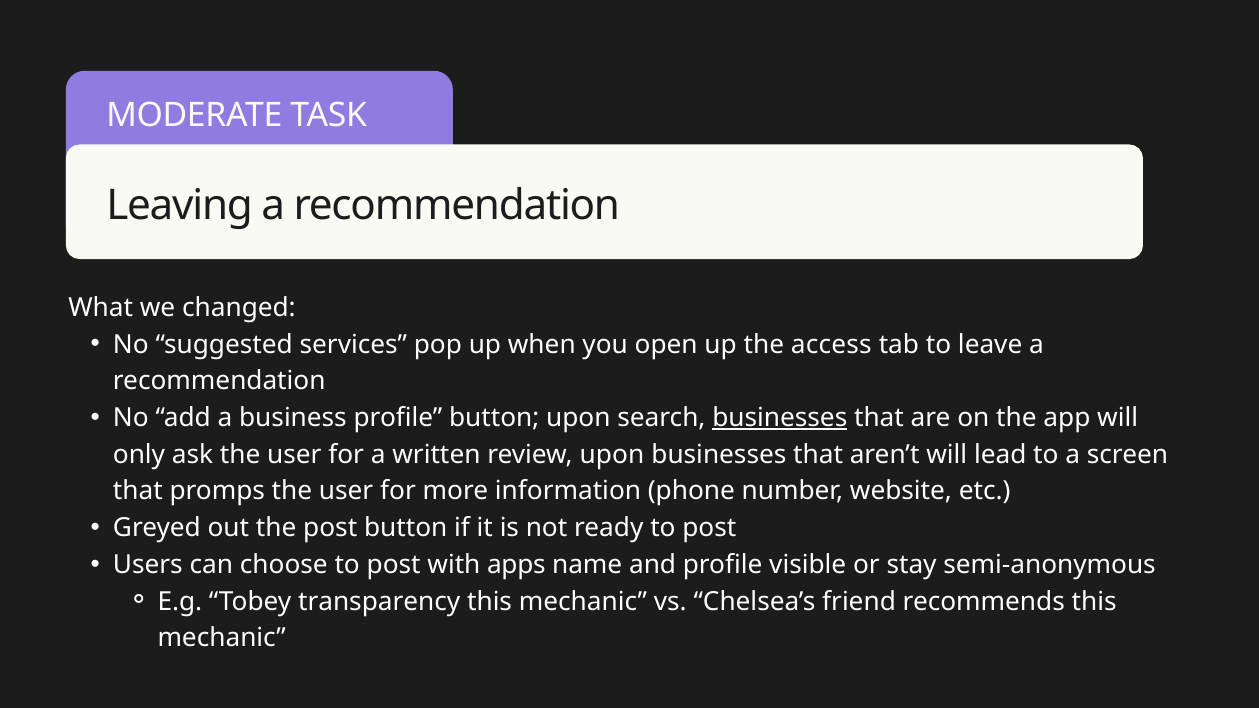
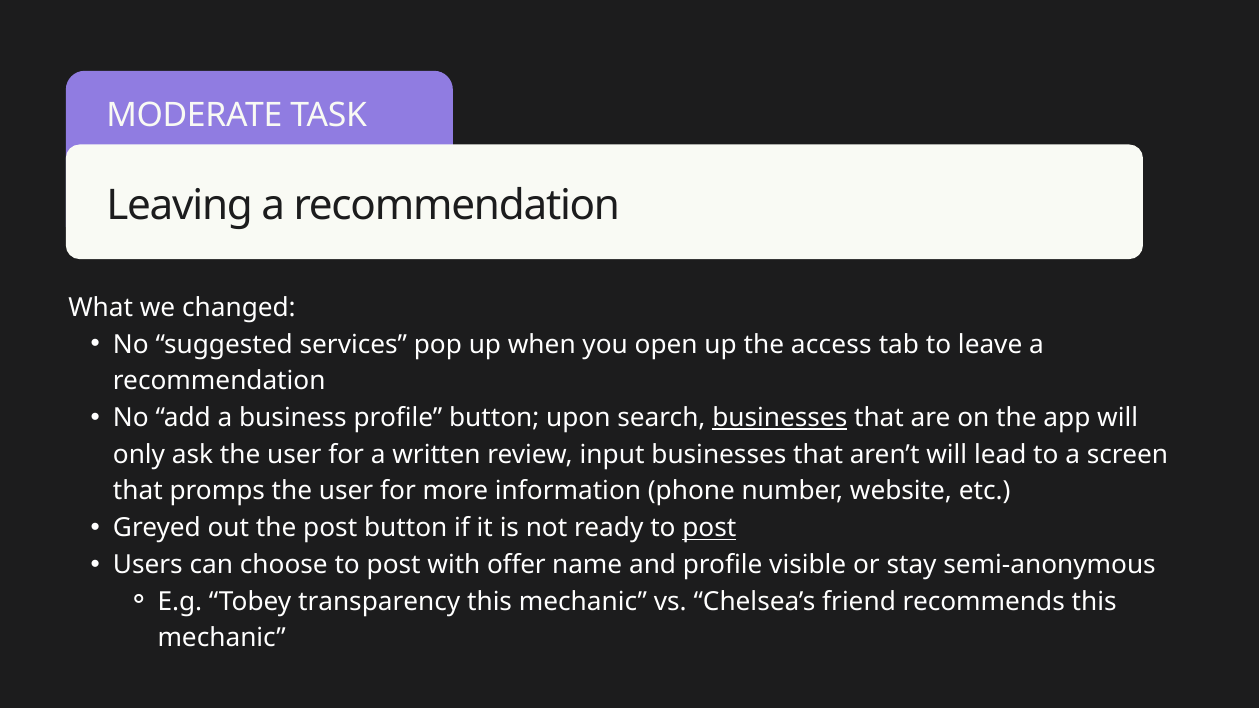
review upon: upon -> input
post at (709, 528) underline: none -> present
apps: apps -> offer
